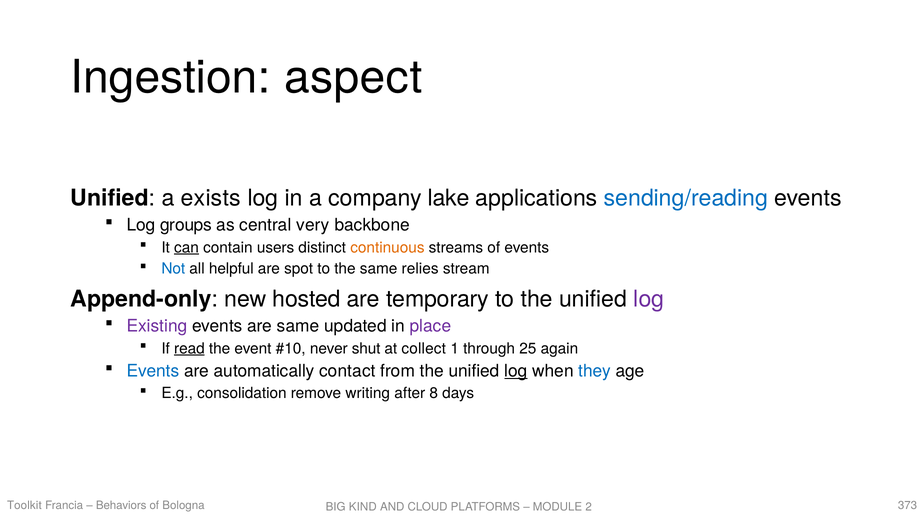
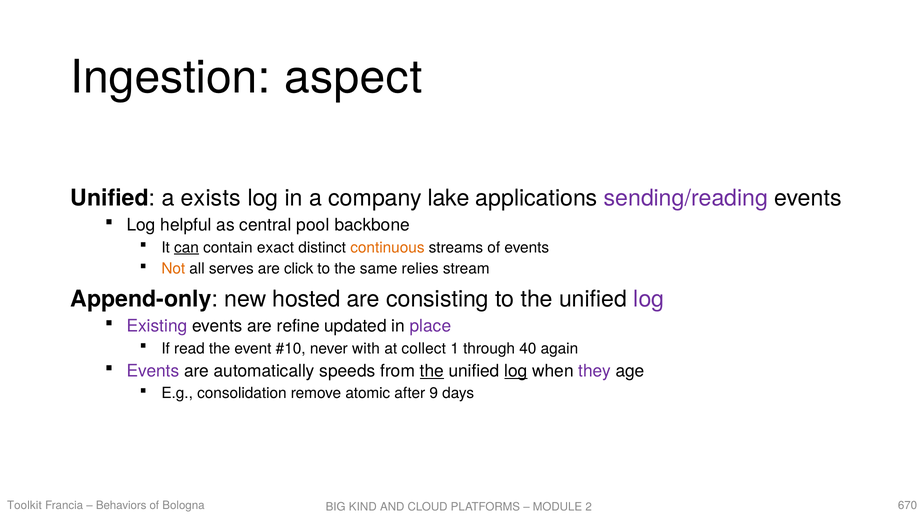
sending/reading colour: blue -> purple
groups: groups -> helpful
very: very -> pool
users: users -> exact
Not colour: blue -> orange
helpful: helpful -> serves
spot: spot -> click
temporary: temporary -> consisting
are same: same -> refine
read underline: present -> none
shut: shut -> with
25: 25 -> 40
Events at (153, 371) colour: blue -> purple
contact: contact -> speeds
the at (432, 371) underline: none -> present
they colour: blue -> purple
writing: writing -> atomic
8: 8 -> 9
373: 373 -> 670
